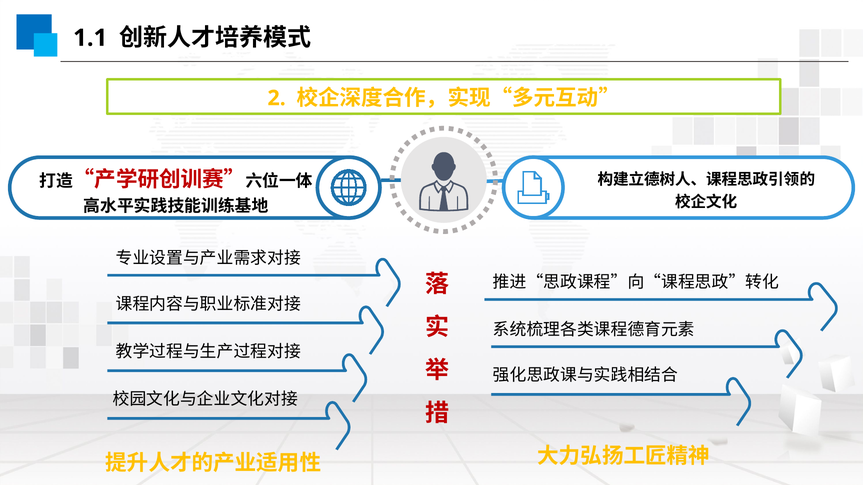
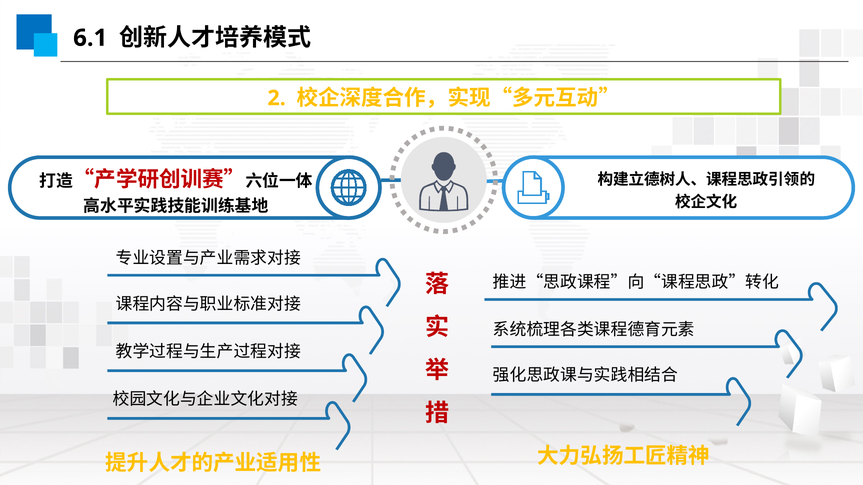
1.1: 1.1 -> 6.1
